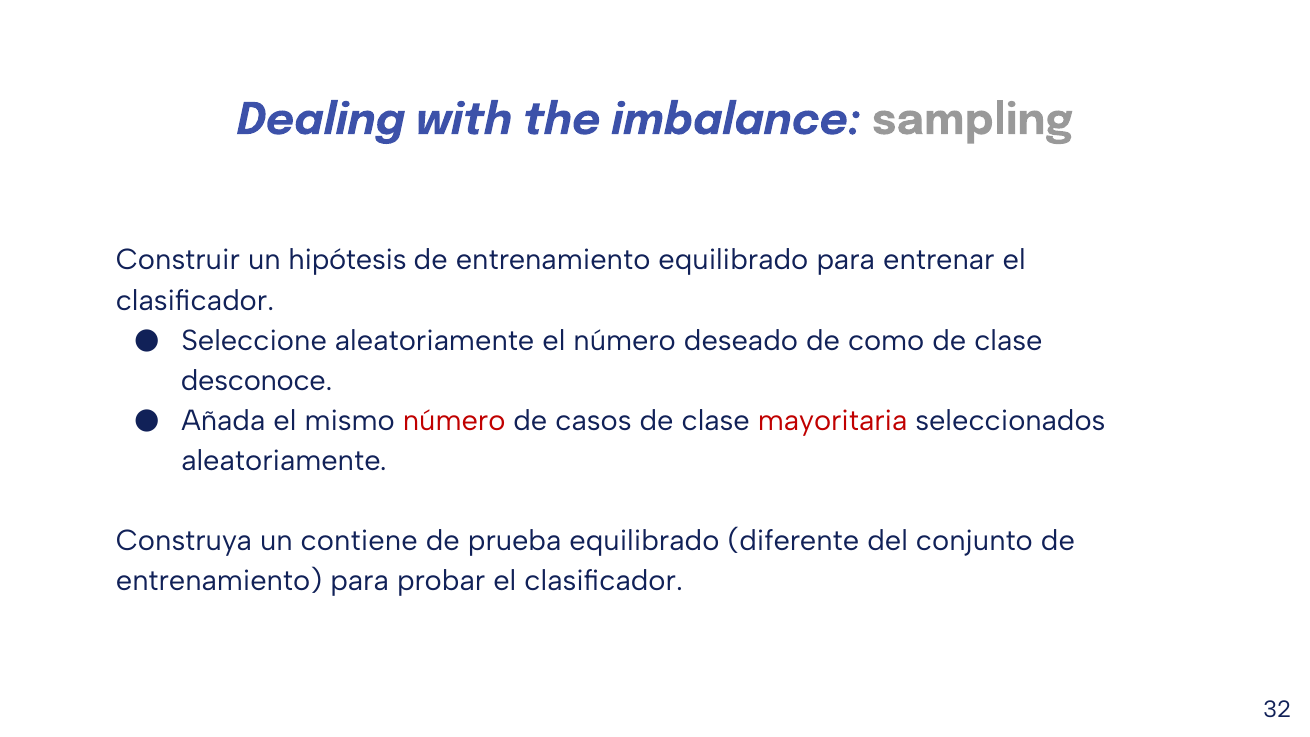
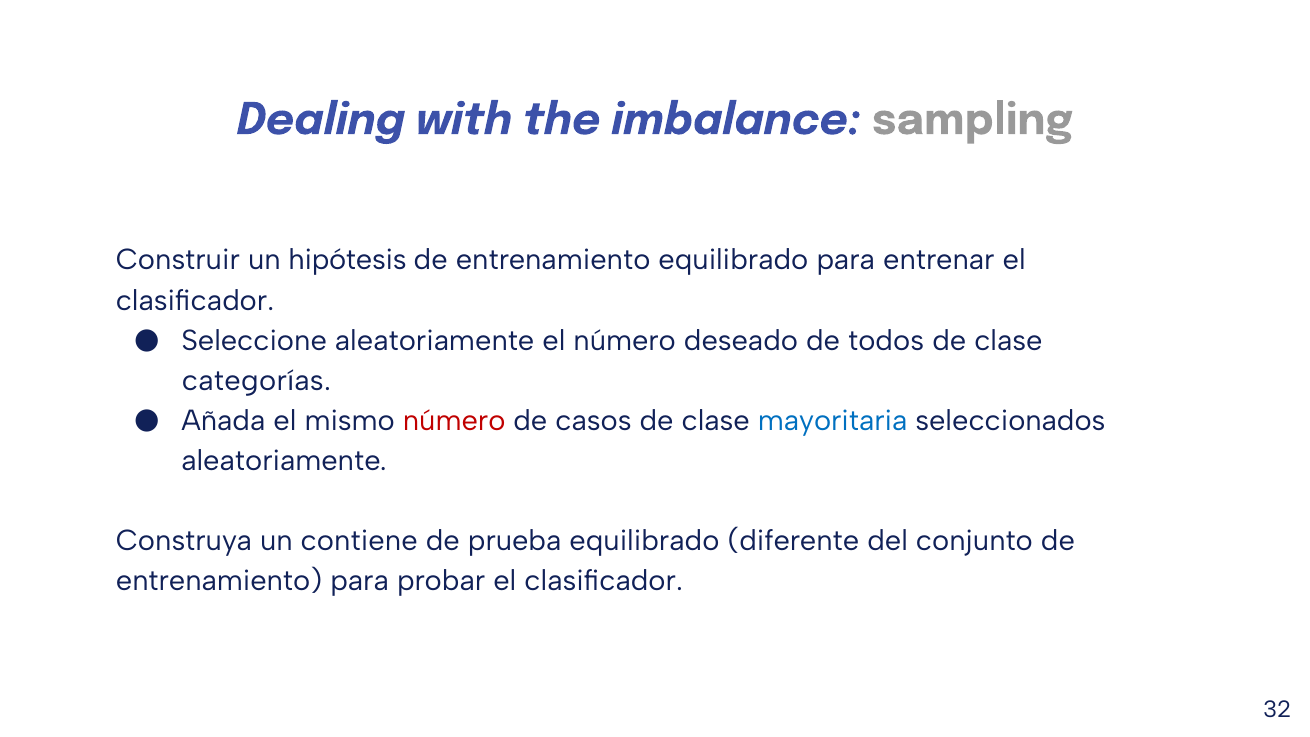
como: como -> todos
desconoce: desconoce -> categorías
mayoritaria colour: red -> blue
